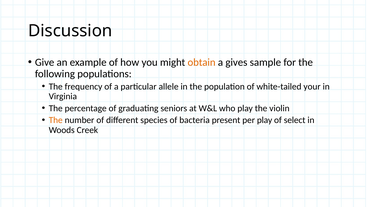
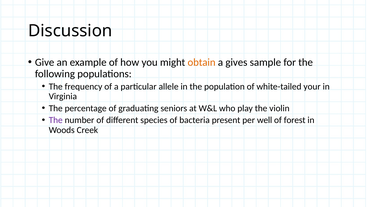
The at (56, 120) colour: orange -> purple
per play: play -> well
select: select -> forest
